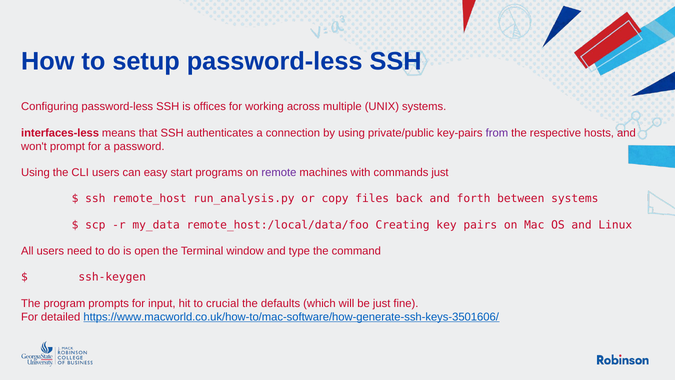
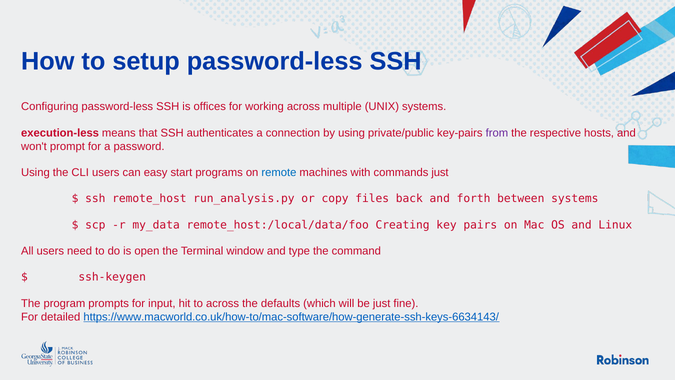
interfaces-less: interfaces-less -> execution-less
remote colour: purple -> blue
to crucial: crucial -> across
https://www.macworld.co.uk/how-to/mac-software/how-generate-ssh-keys-3501606/: https://www.macworld.co.uk/how-to/mac-software/how-generate-ssh-keys-3501606/ -> https://www.macworld.co.uk/how-to/mac-software/how-generate-ssh-keys-6634143/
